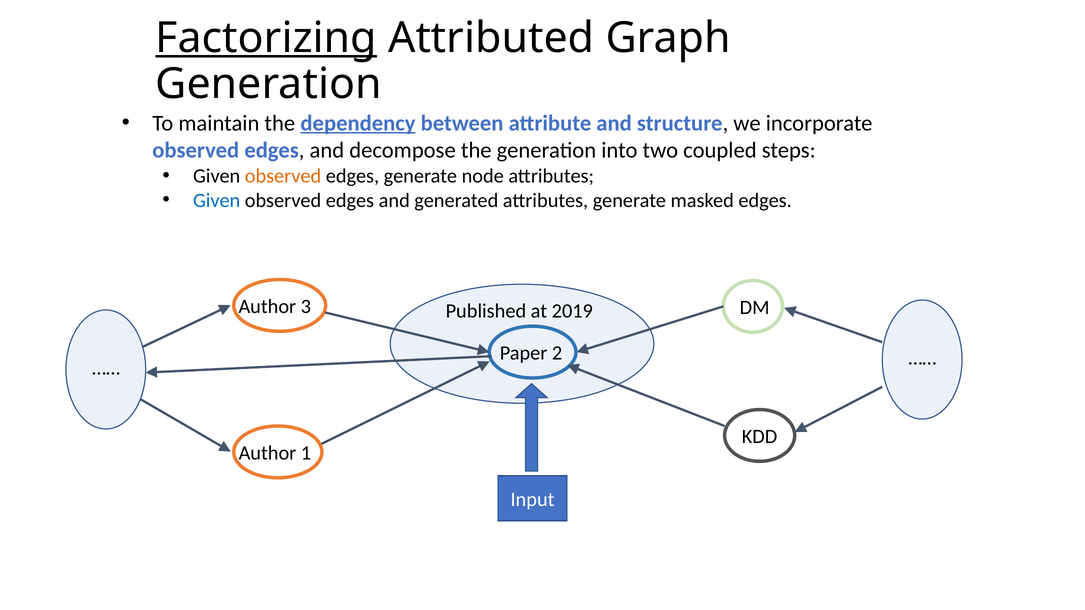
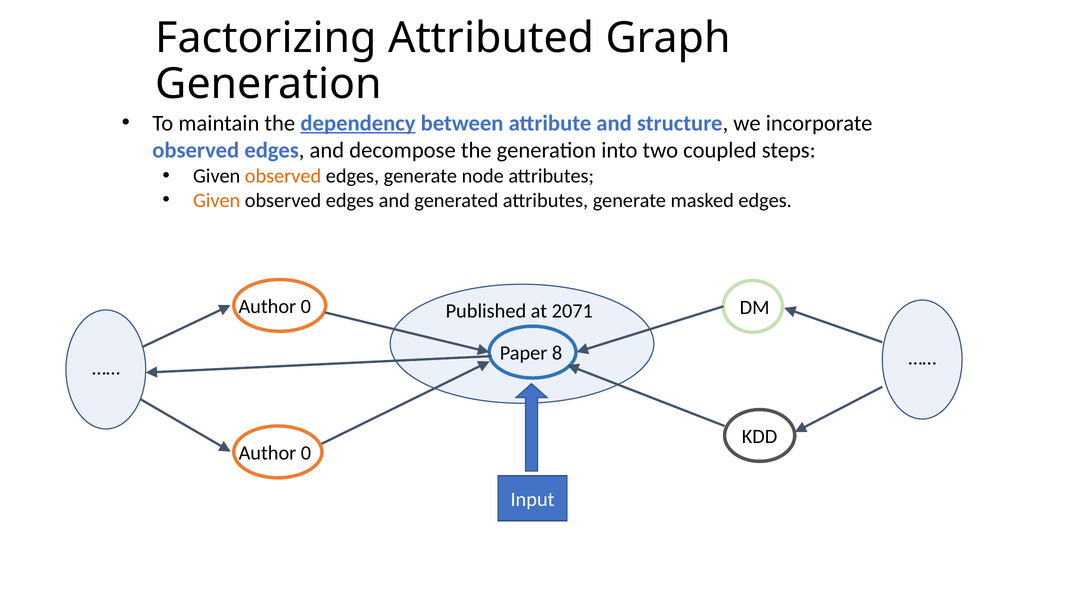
Factorizing underline: present -> none
Given at (217, 200) colour: blue -> orange
3 at (306, 307): 3 -> 0
2019: 2019 -> 2071
2: 2 -> 8
1 at (306, 453): 1 -> 0
